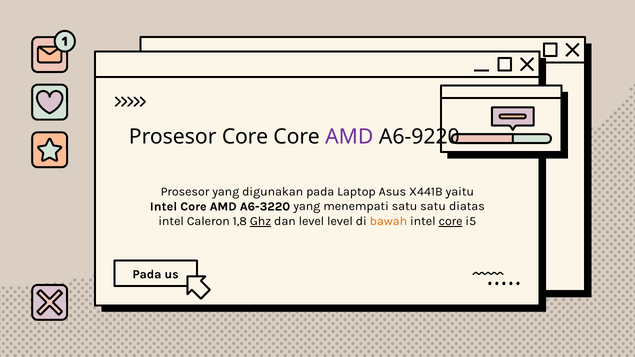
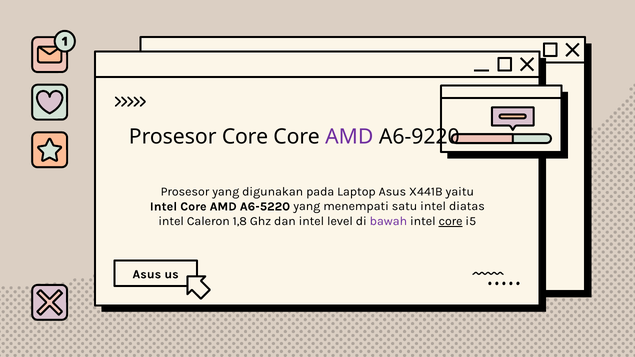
A6-3220: A6-3220 -> A6-5220
satu satu: satu -> intel
Ghz underline: present -> none
dan level: level -> intel
bawah colour: orange -> purple
Pada at (147, 274): Pada -> Asus
